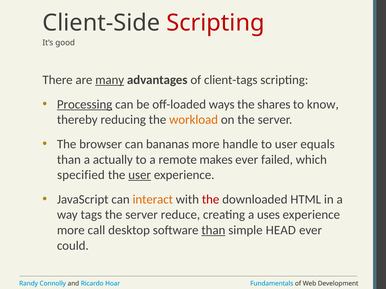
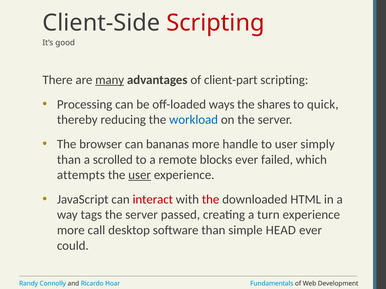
client-tags: client-tags -> client-part
Processing underline: present -> none
know: know -> quick
workload colour: orange -> blue
equals: equals -> simply
actually: actually -> scrolled
makes: makes -> blocks
specified: specified -> attempts
interact colour: orange -> red
reduce: reduce -> passed
uses: uses -> turn
than at (213, 231) underline: present -> none
